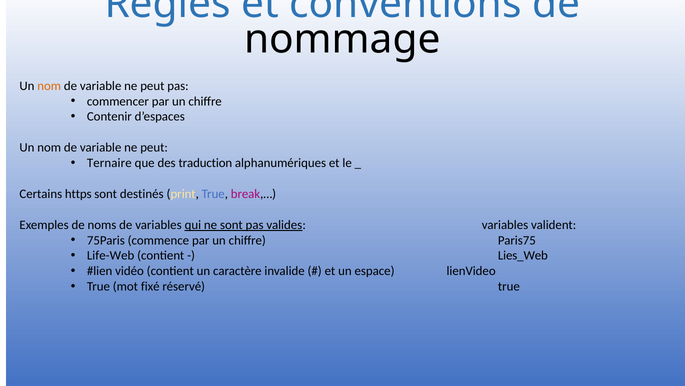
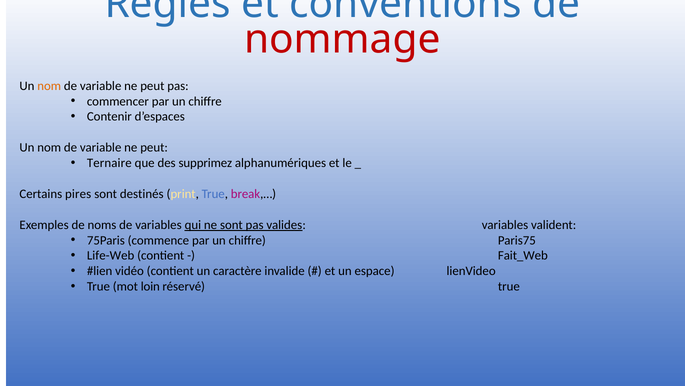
nommage colour: black -> red
traduction: traduction -> supprimez
https: https -> pires
Lies_Web: Lies_Web -> Fait_Web
fixé: fixé -> loin
